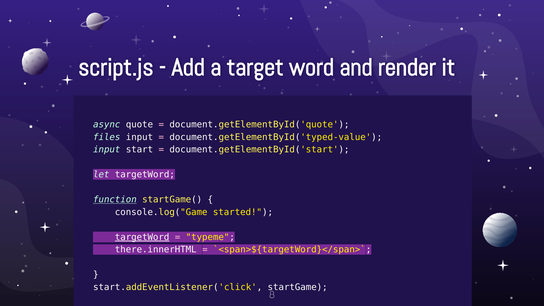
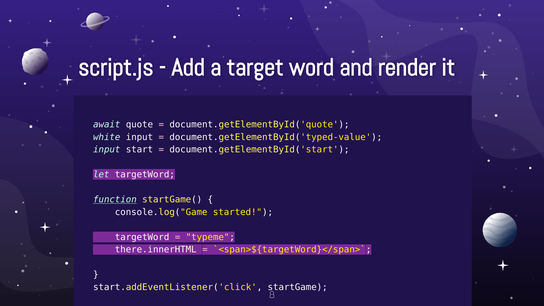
async: async -> await
files: files -> white
targetWord at (142, 237) underline: present -> none
